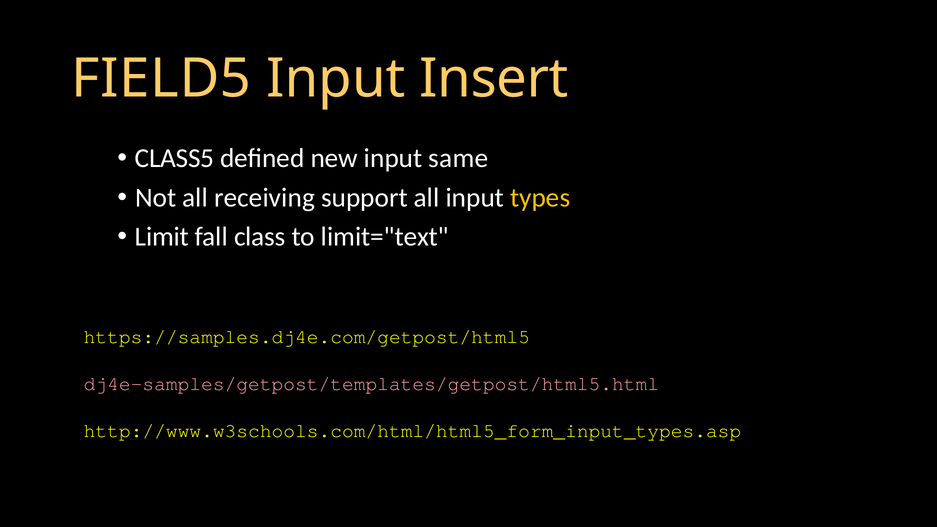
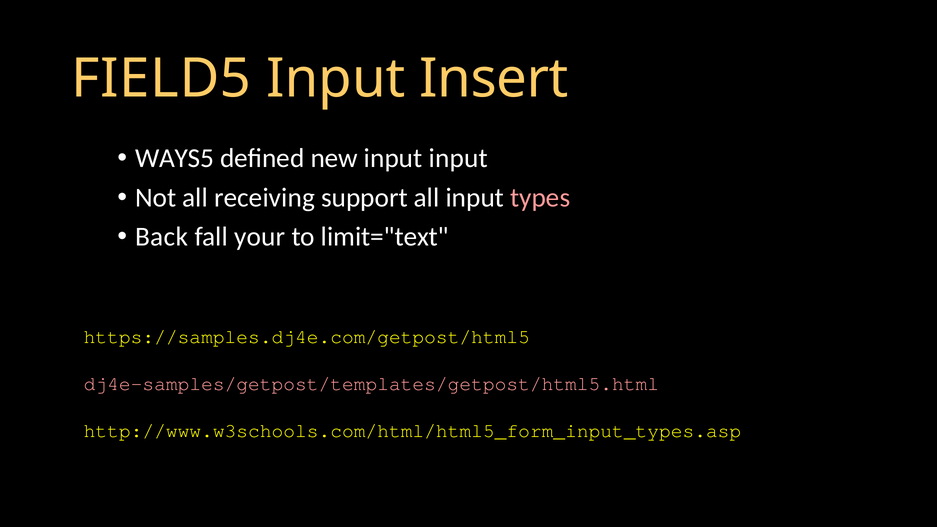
CLASS5: CLASS5 -> WAYS5
input same: same -> input
types colour: yellow -> pink
Limit: Limit -> Back
class: class -> your
